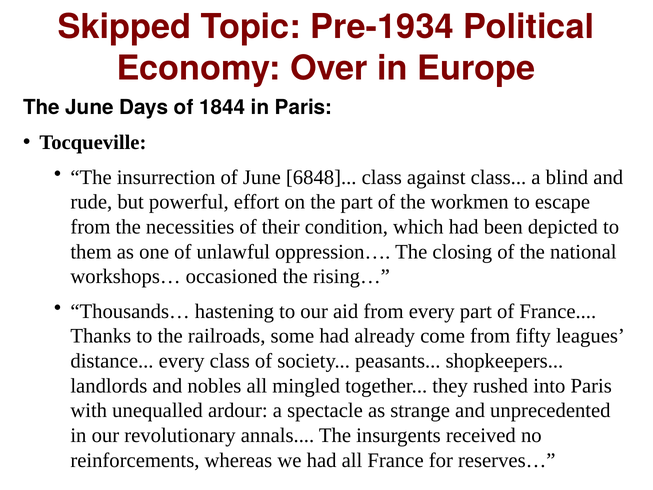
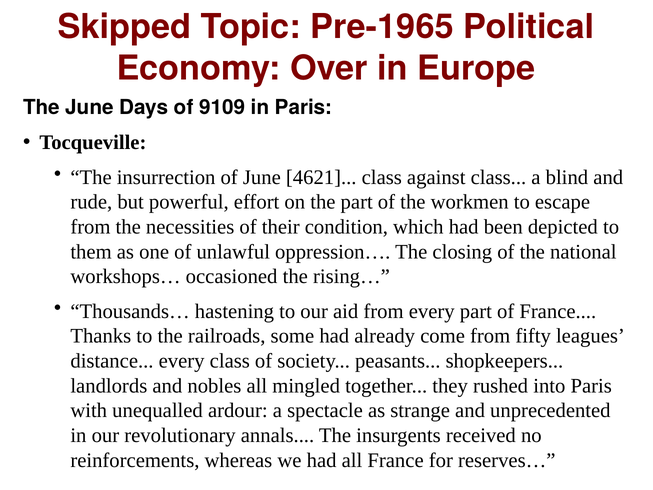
Pre-1934: Pre-1934 -> Pre-1965
1844: 1844 -> 9109
6848: 6848 -> 4621
